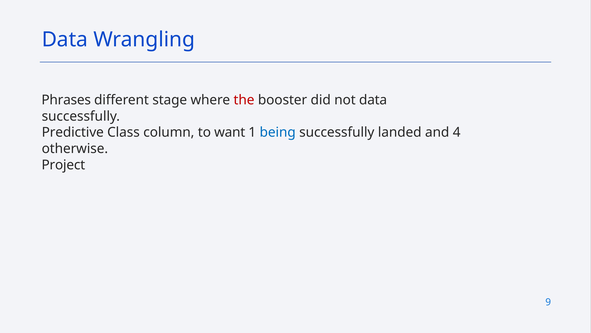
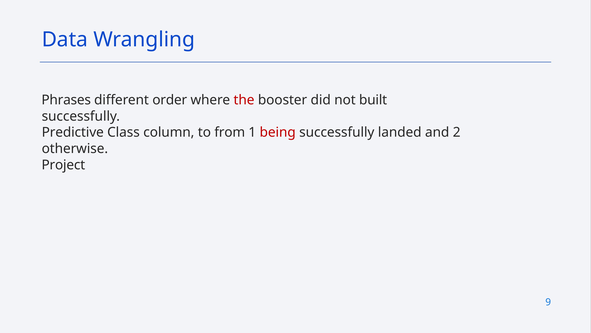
stage: stage -> order
not data: data -> built
want: want -> from
being colour: blue -> red
4: 4 -> 2
